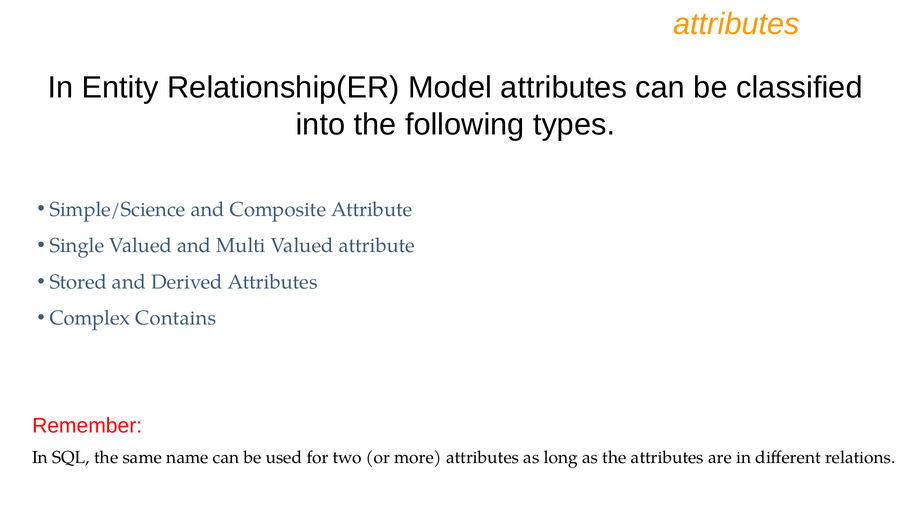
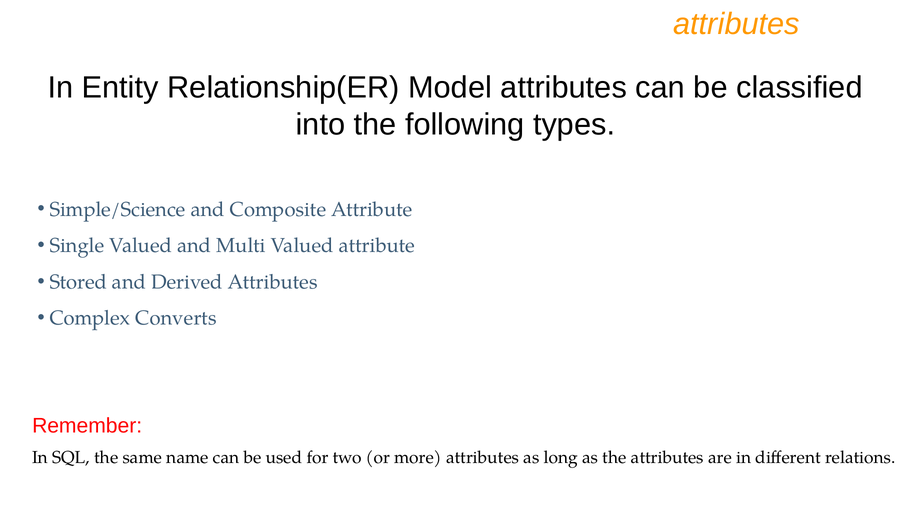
Contains: Contains -> Converts
